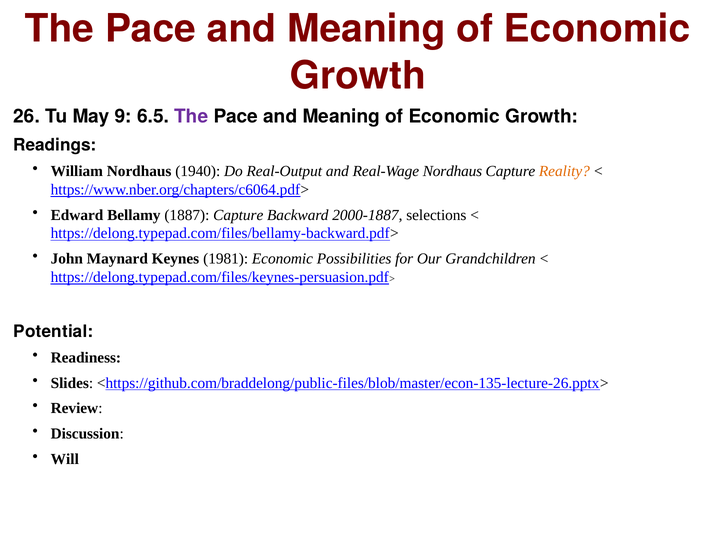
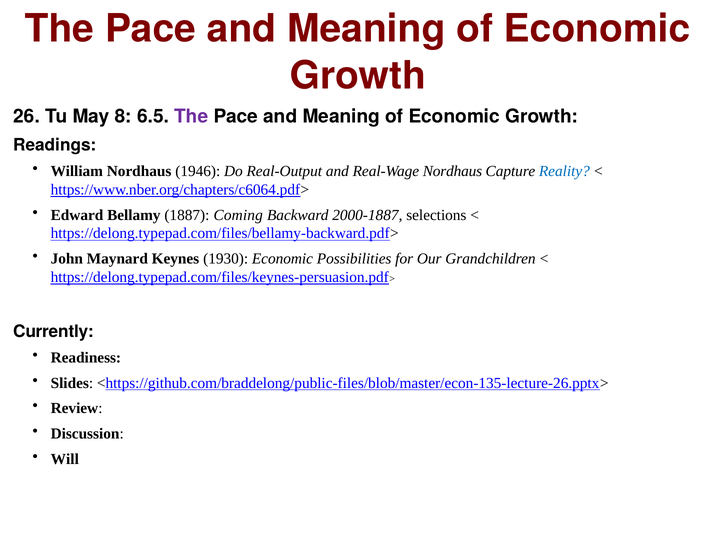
9: 9 -> 8
1940: 1940 -> 1946
Reality colour: orange -> blue
1887 Capture: Capture -> Coming
1981: 1981 -> 1930
Potential: Potential -> Currently
